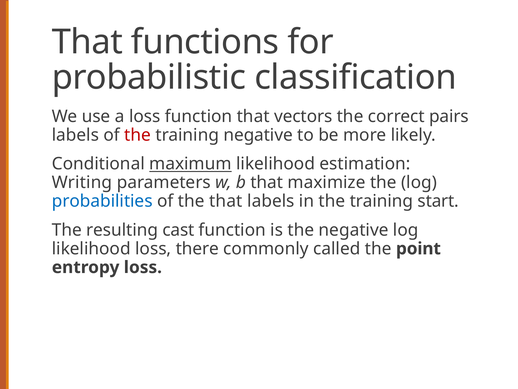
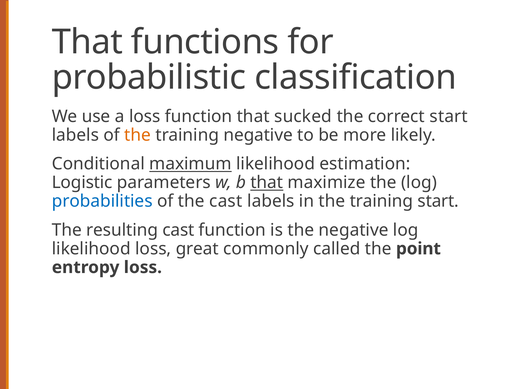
vectors: vectors -> sucked
correct pairs: pairs -> start
the at (138, 135) colour: red -> orange
Writing: Writing -> Logistic
that at (267, 182) underline: none -> present
the that: that -> cast
there: there -> great
